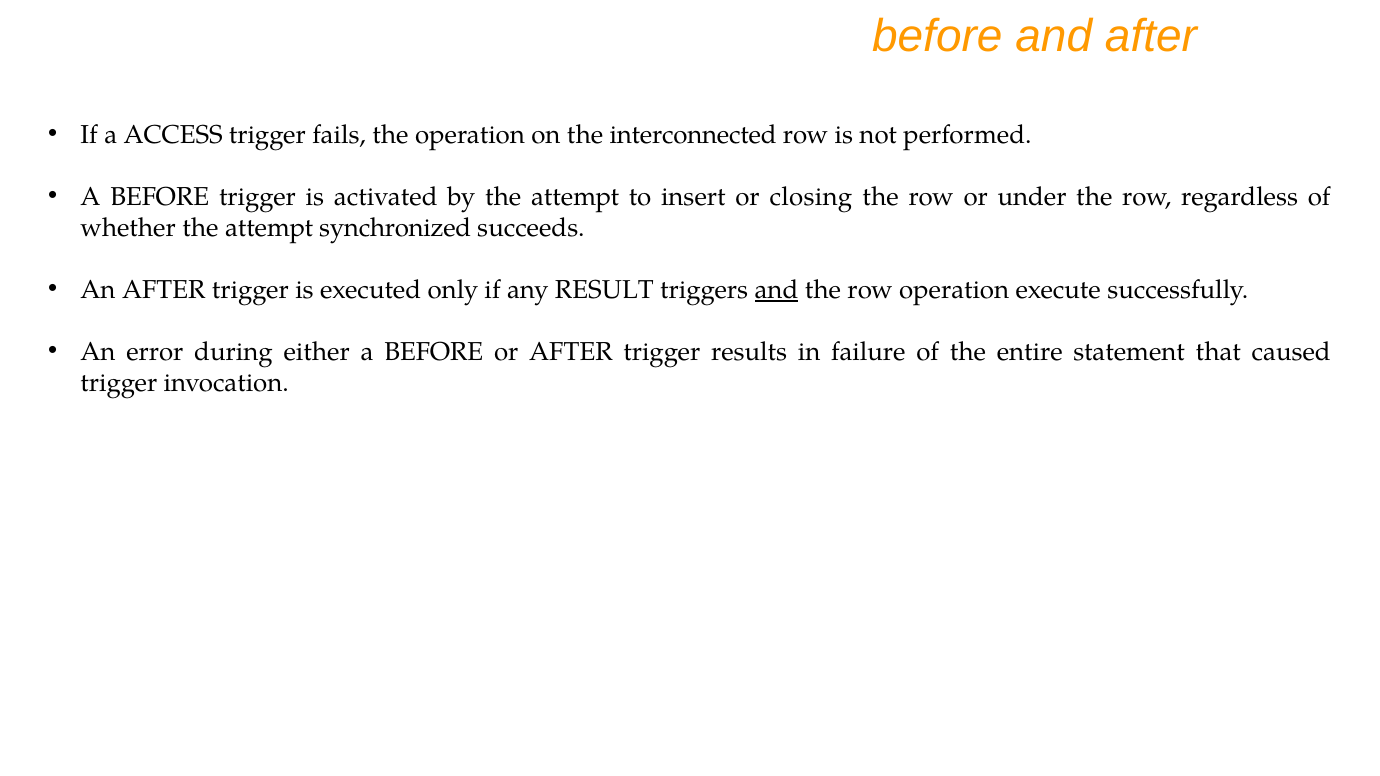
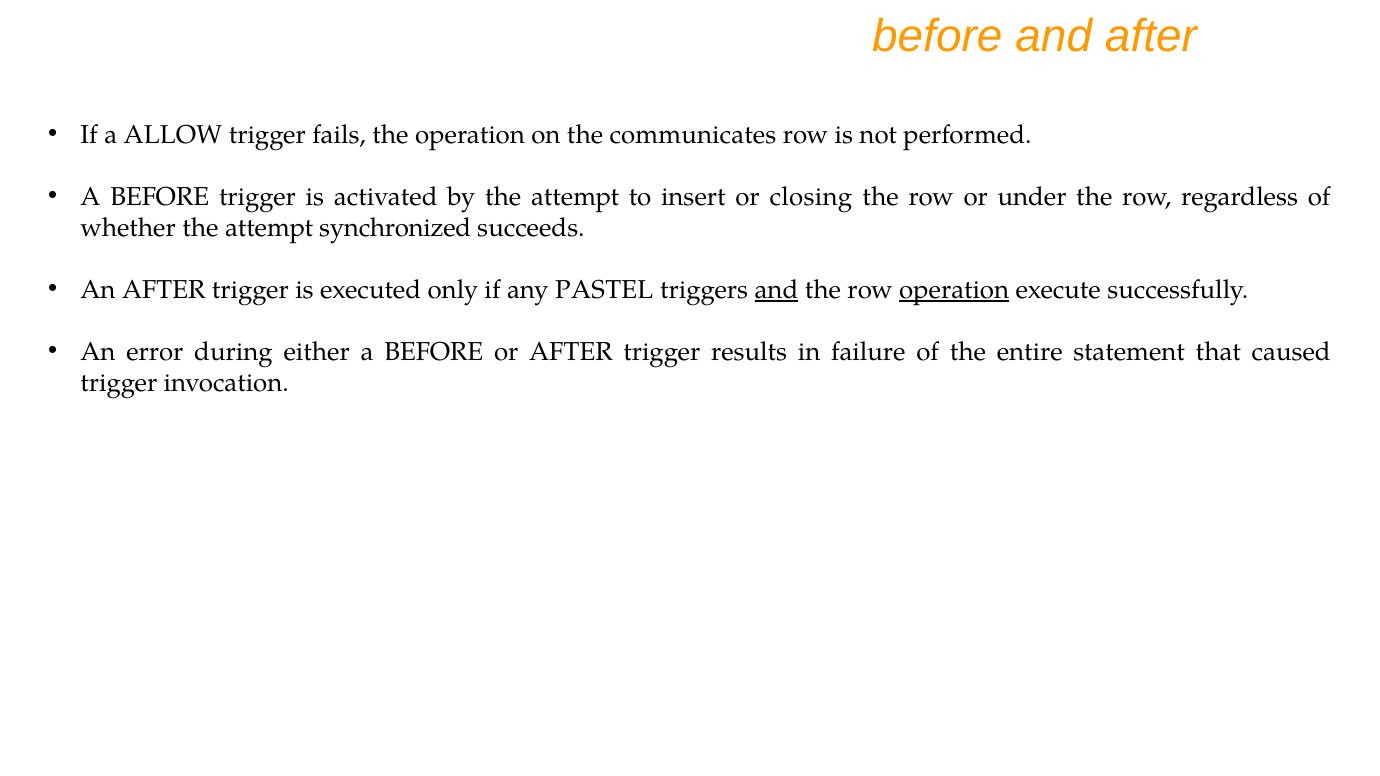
ACCESS: ACCESS -> ALLOW
interconnected: interconnected -> communicates
RESULT: RESULT -> PASTEL
operation at (954, 290) underline: none -> present
